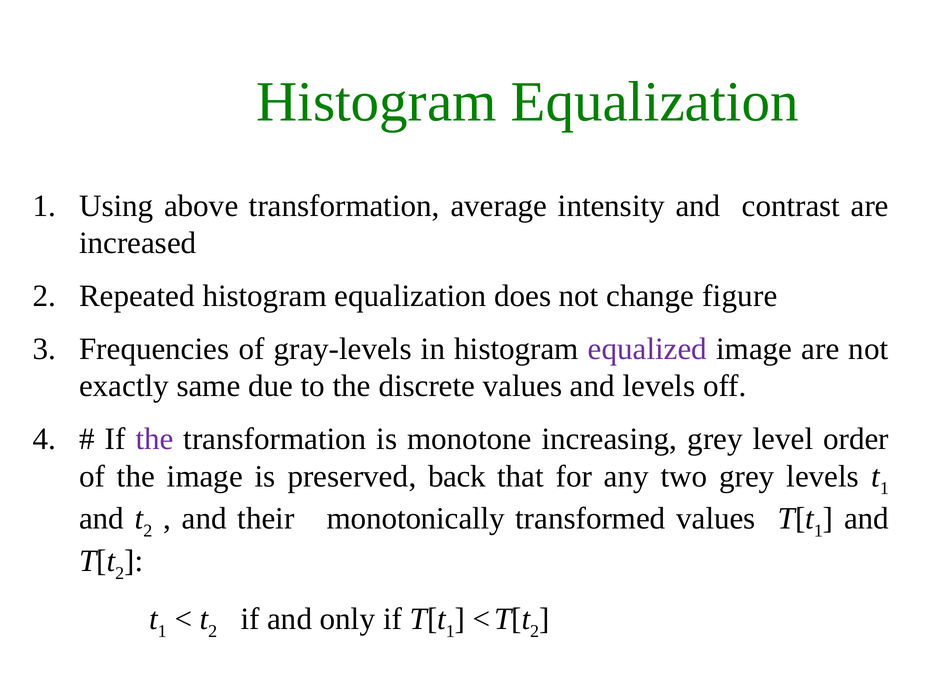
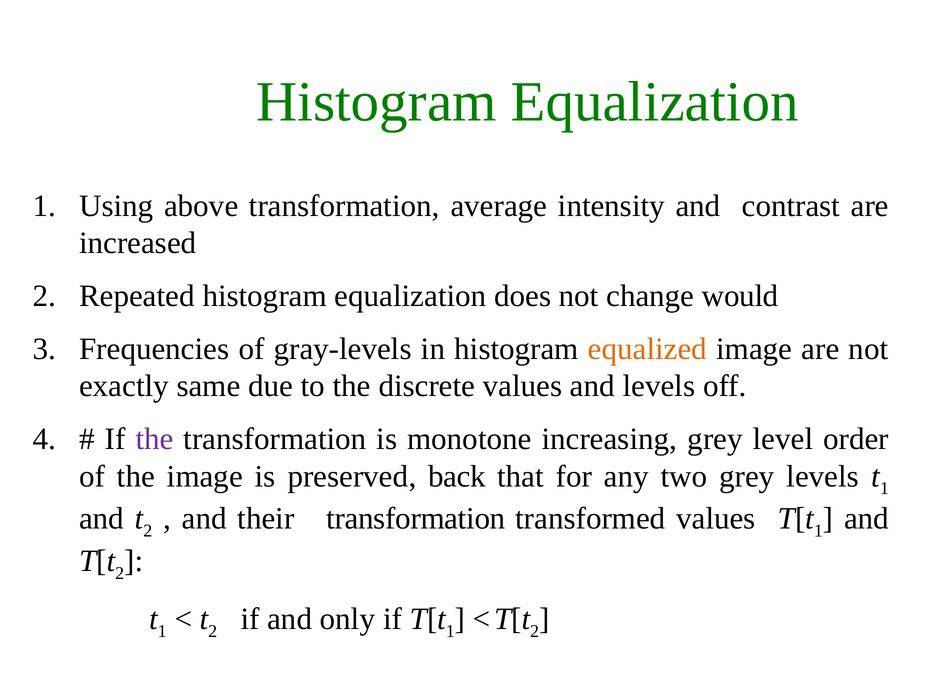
figure: figure -> would
equalized colour: purple -> orange
their monotonically: monotonically -> transformation
